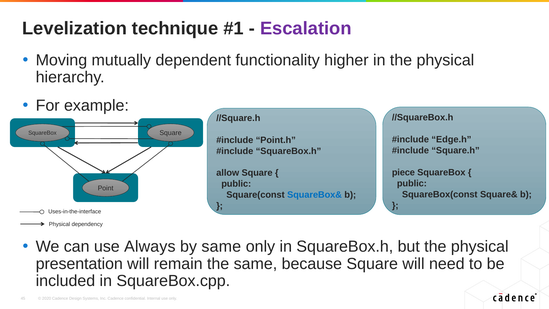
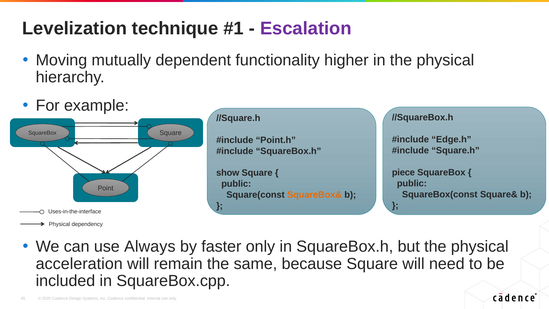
allow: allow -> show
SquareBox& colour: blue -> orange
by same: same -> faster
presentation: presentation -> acceleration
